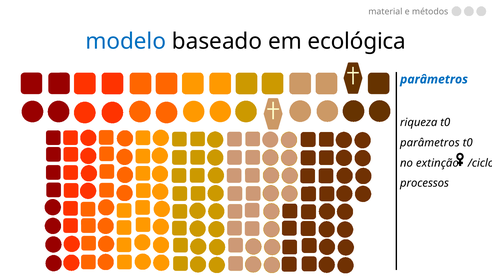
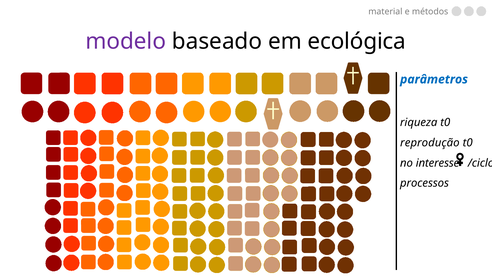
modelo colour: blue -> purple
parâmetros at (430, 143): parâmetros -> reprodução
extinção: extinção -> interesse
